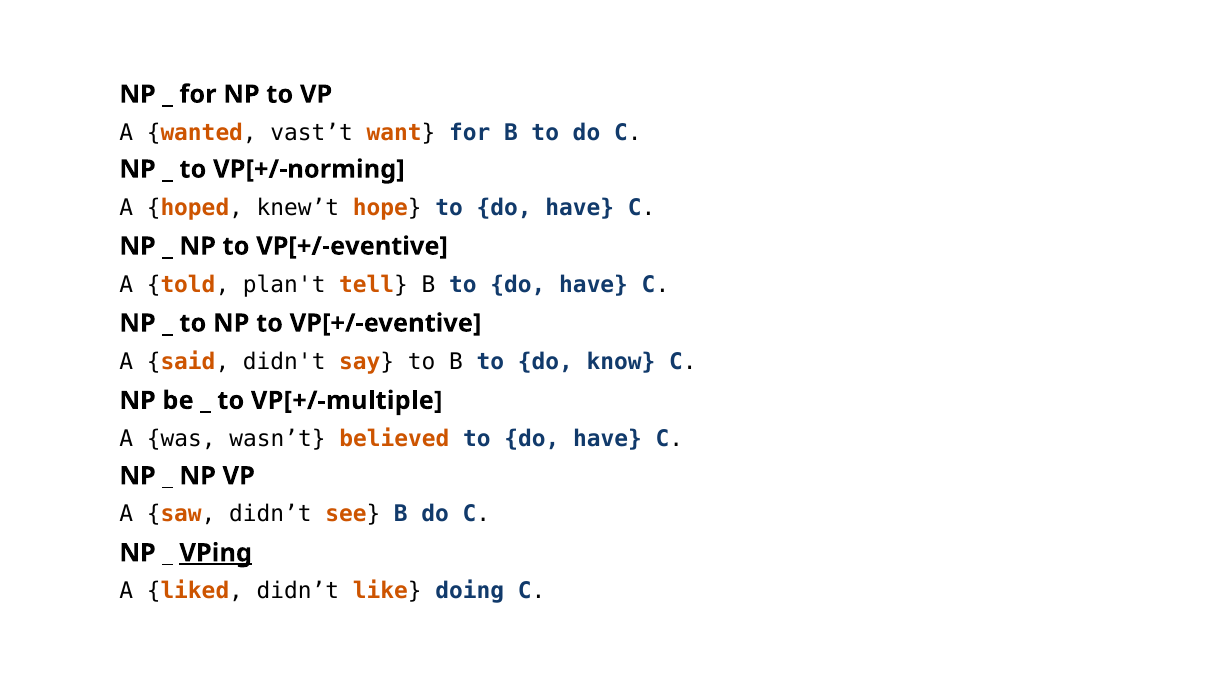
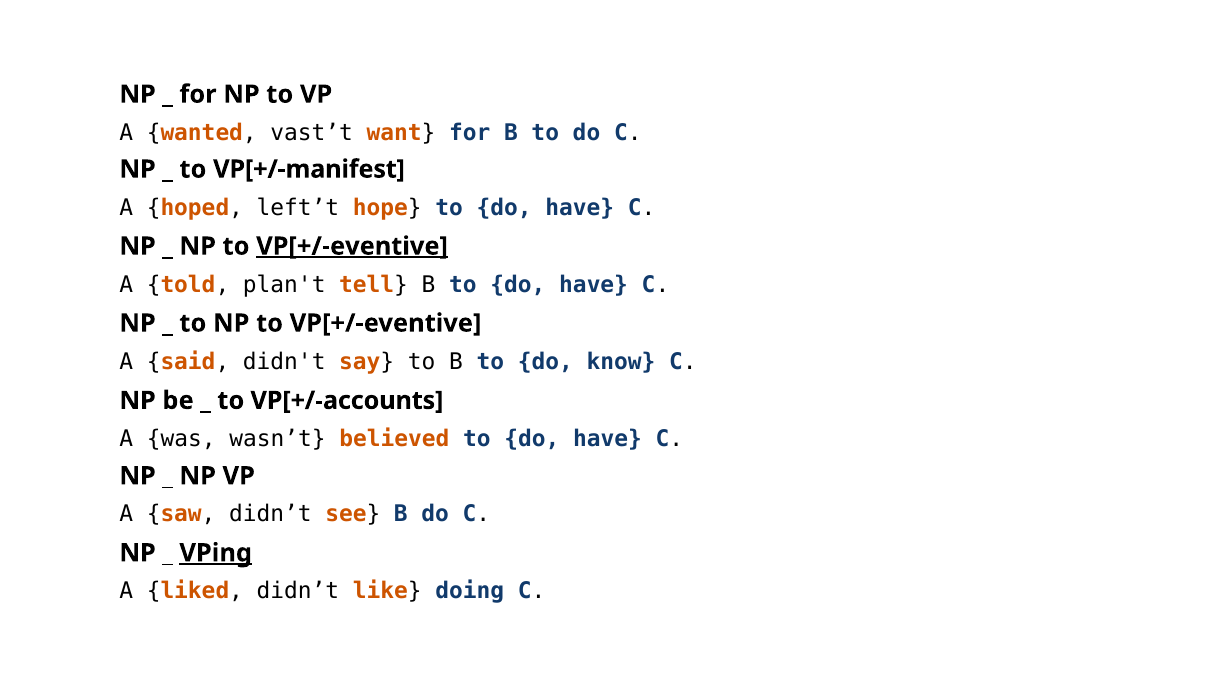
VP[+/-norming: VP[+/-norming -> VP[+/-manifest
knew’t: knew’t -> left’t
VP[+/-eventive at (352, 246) underline: none -> present
VP[+/-multiple: VP[+/-multiple -> VP[+/-accounts
